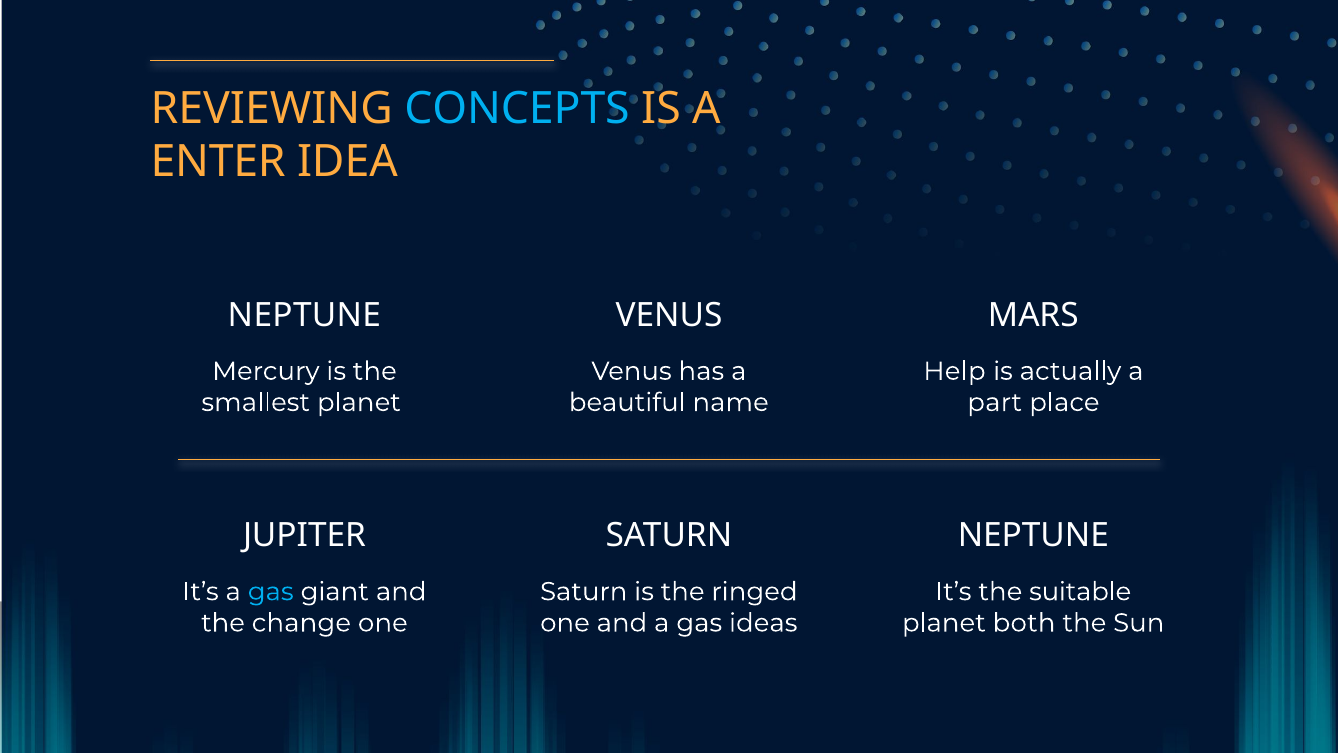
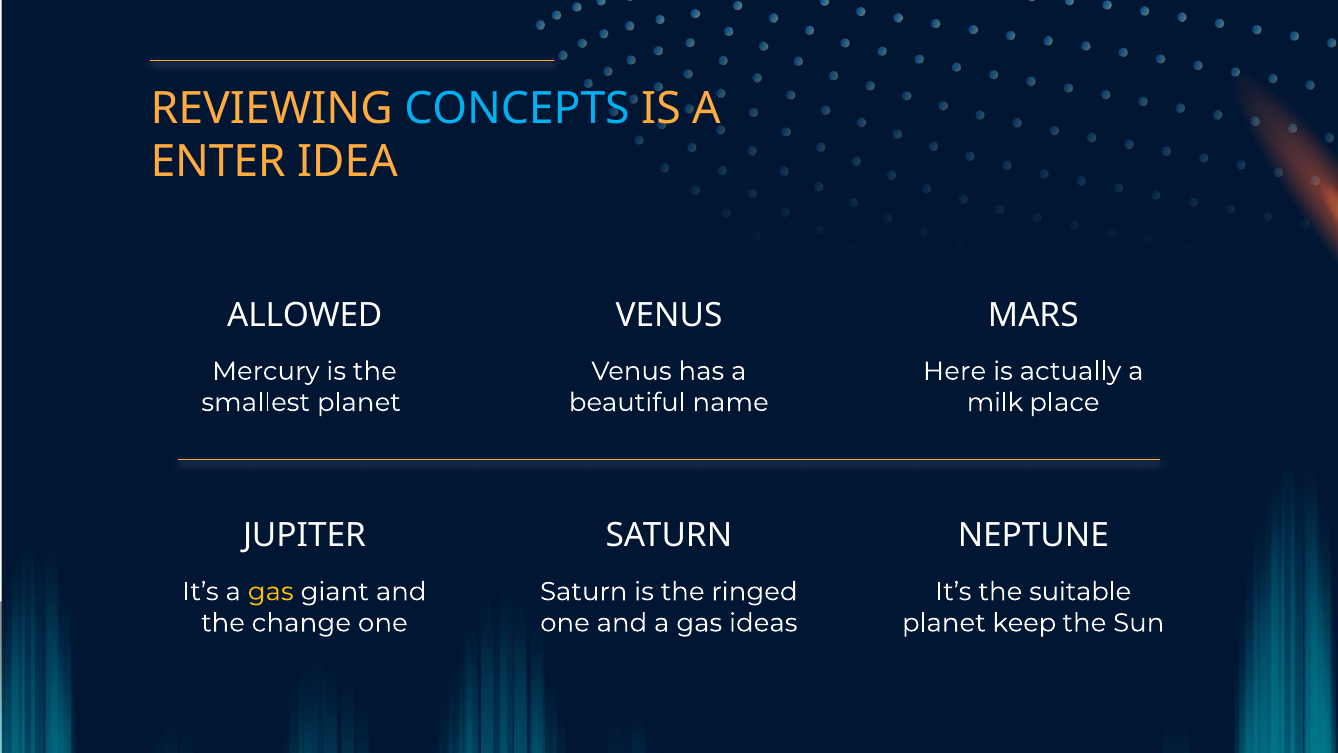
NEPTUNE at (304, 315): NEPTUNE -> ALLOWED
Help: Help -> Here
part: part -> milk
gas at (271, 591) colour: light blue -> yellow
both: both -> keep
